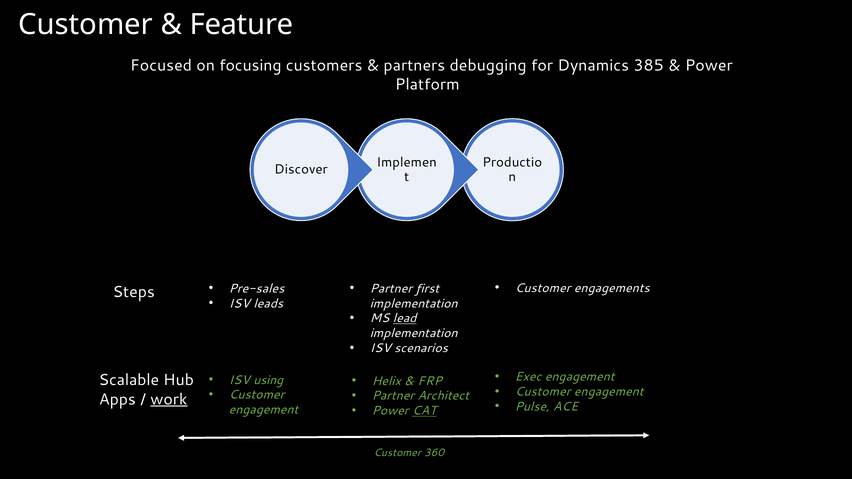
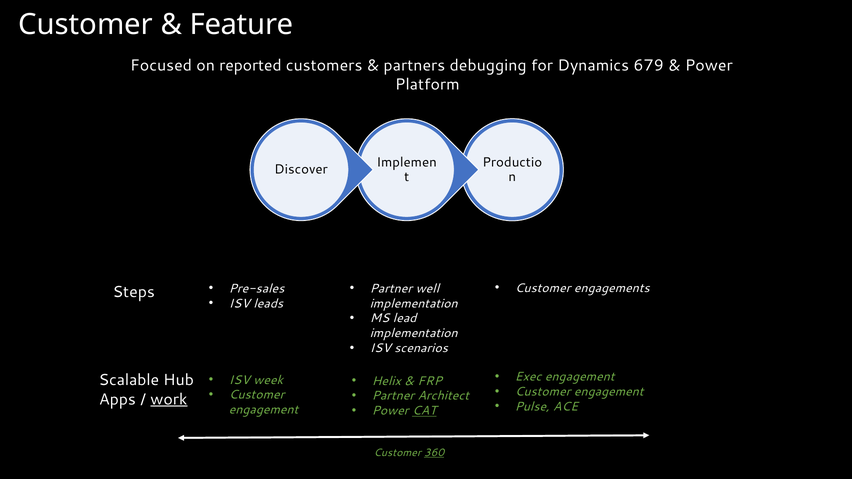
focusing: focusing -> reported
385: 385 -> 679
first: first -> well
lead underline: present -> none
using: using -> week
360 underline: none -> present
